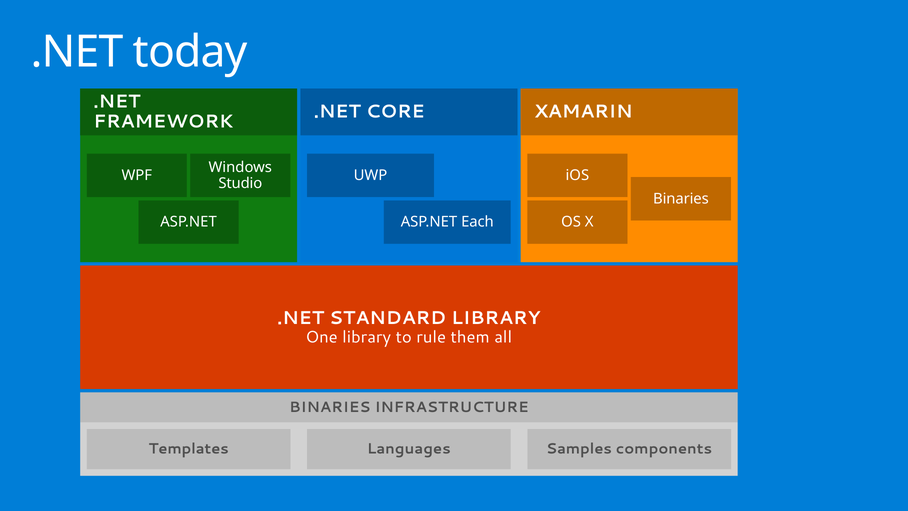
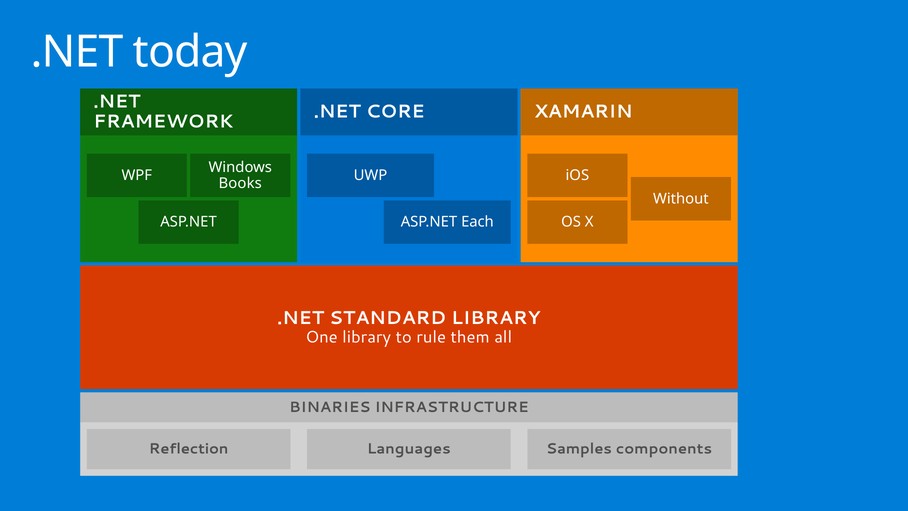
Studio: Studio -> Books
Binaries at (681, 199): Binaries -> Without
Templates: Templates -> Reflection
